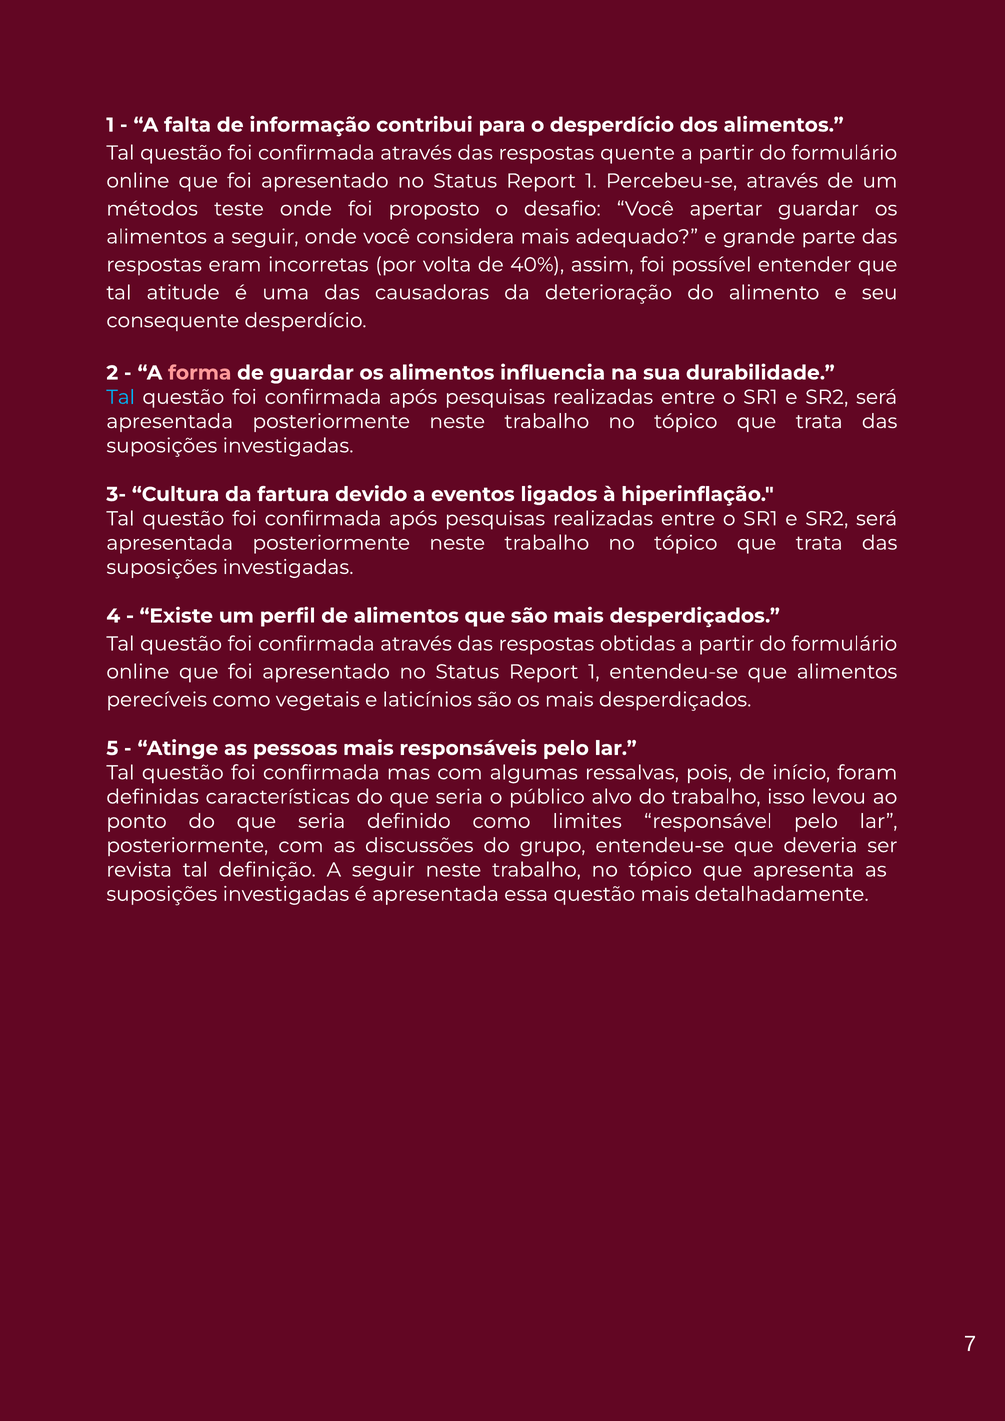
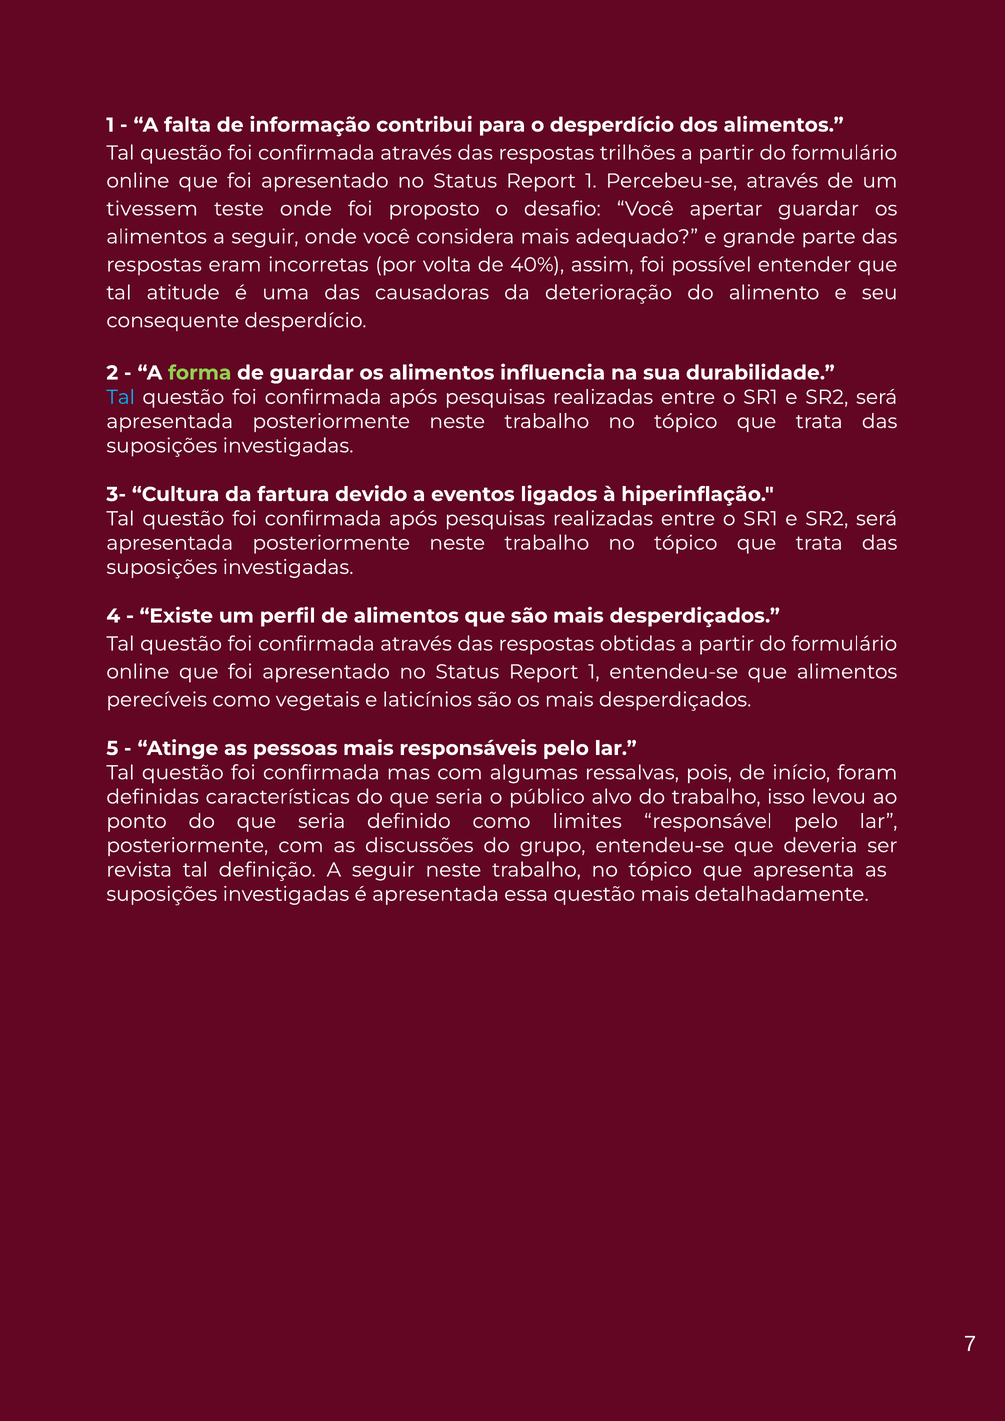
quente: quente -> trilhões
métodos: métodos -> tivessem
forma colour: pink -> light green
